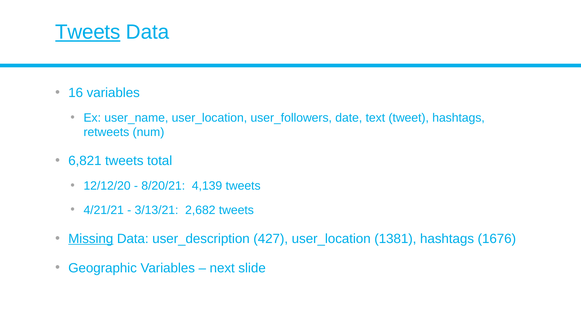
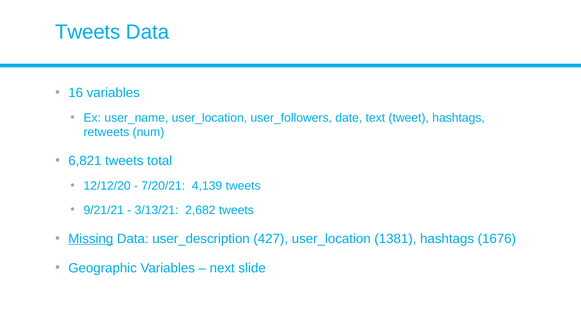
Tweets at (88, 32) underline: present -> none
8/20/21: 8/20/21 -> 7/20/21
4/21/21: 4/21/21 -> 9/21/21
